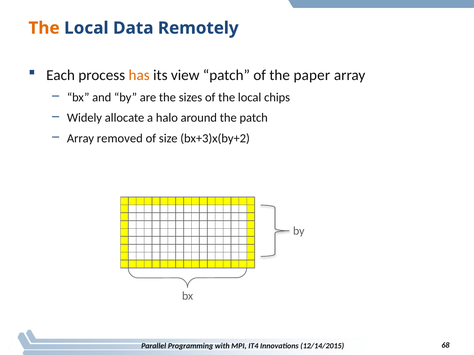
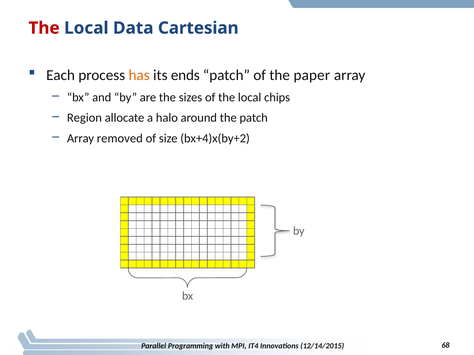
The at (44, 28) colour: orange -> red
Remotely: Remotely -> Cartesian
view: view -> ends
Widely: Widely -> Region
bx+3)x(by+2: bx+3)x(by+2 -> bx+4)x(by+2
